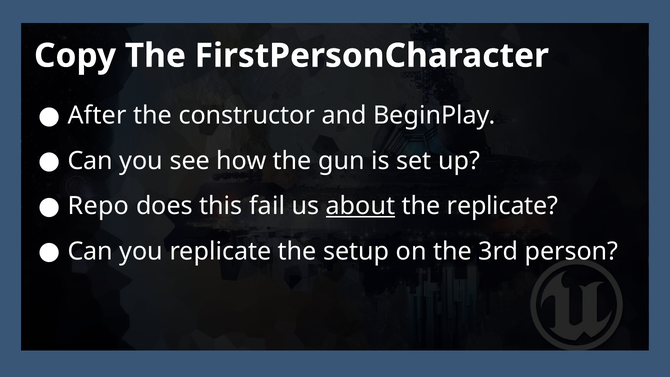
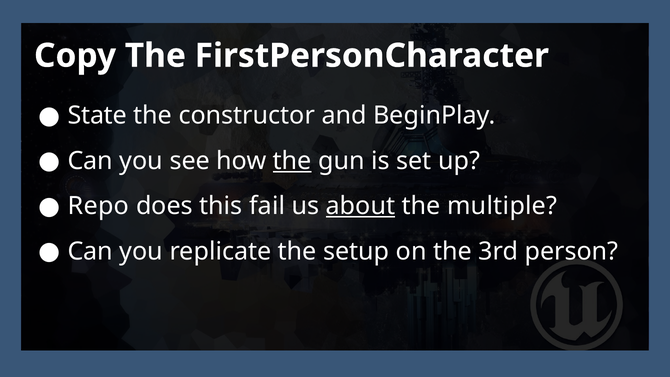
After: After -> State
the at (292, 161) underline: none -> present
the replicate: replicate -> multiple
